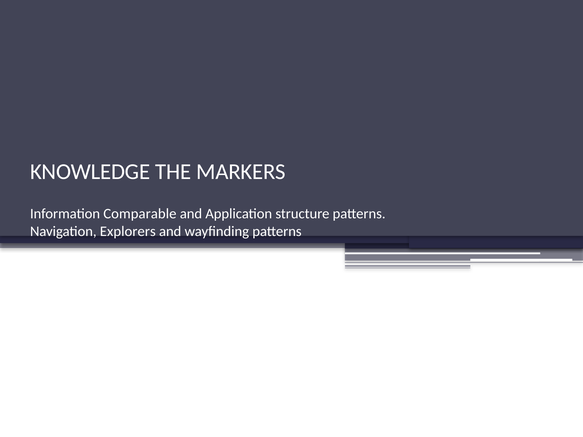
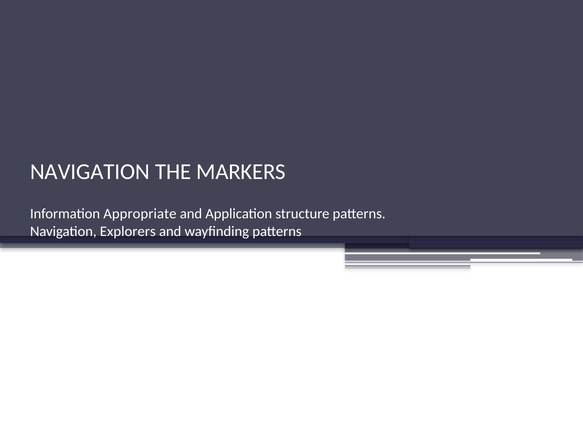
KNOWLEDGE at (90, 172): KNOWLEDGE -> NAVIGATION
Comparable: Comparable -> Appropriate
